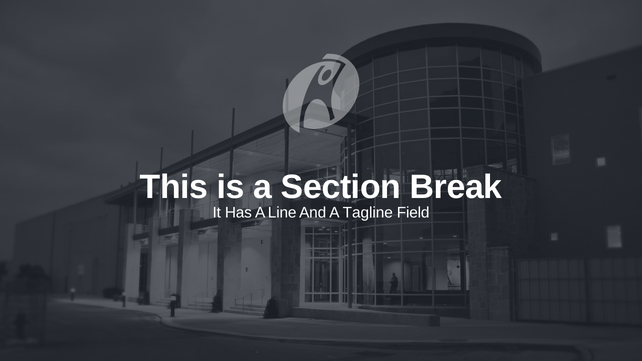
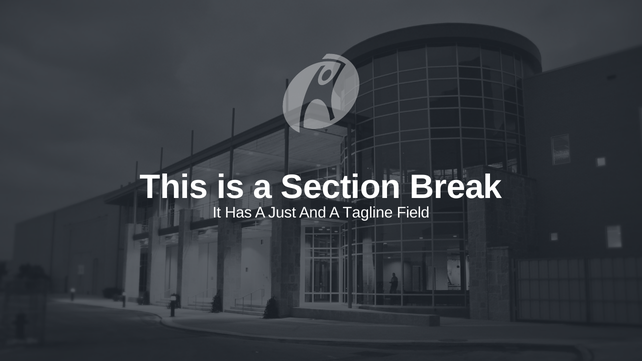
Line: Line -> Just
